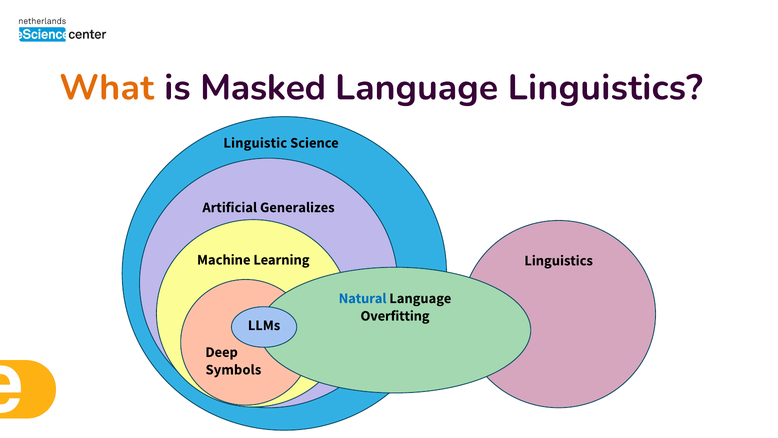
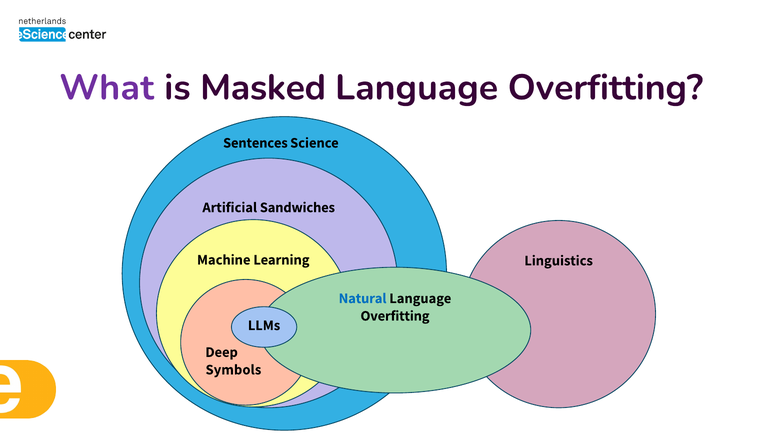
What colour: orange -> purple
Linguistics at (605, 87): Linguistics -> Overfitting
Linguistic: Linguistic -> Sentences
Generalizes: Generalizes -> Sandwiches
